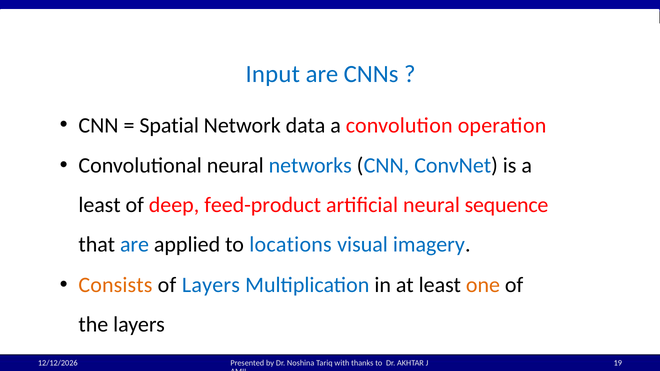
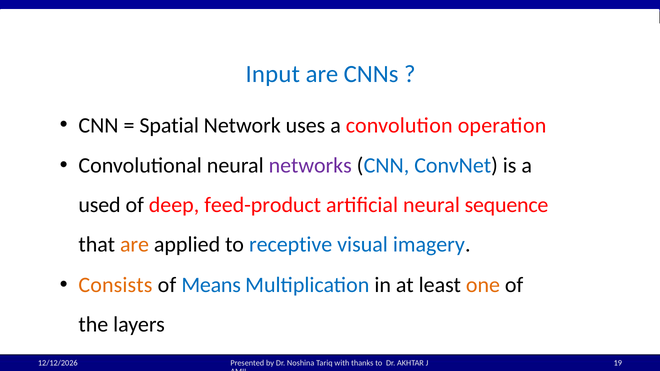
data: data -> uses
networks colour: blue -> purple
least at (100, 205): least -> used
are at (135, 245) colour: blue -> orange
locations: locations -> receptive
of Layers: Layers -> Means
